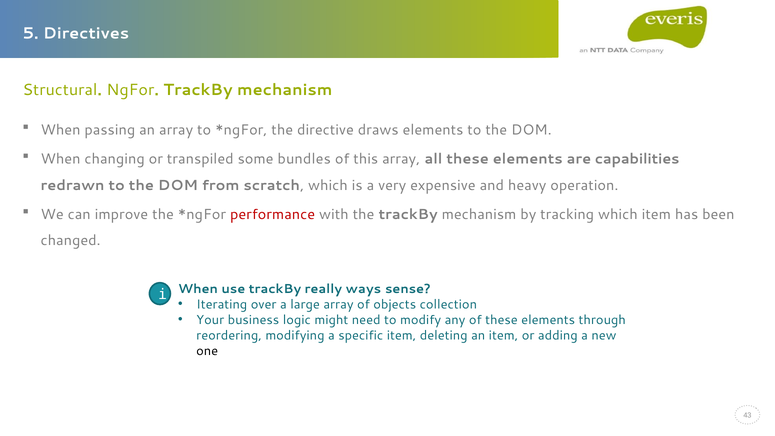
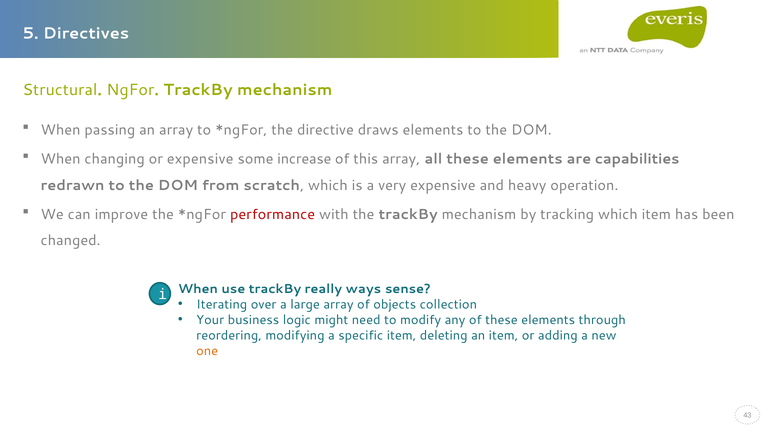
or transpiled: transpiled -> expensive
bundles: bundles -> increase
one colour: black -> orange
